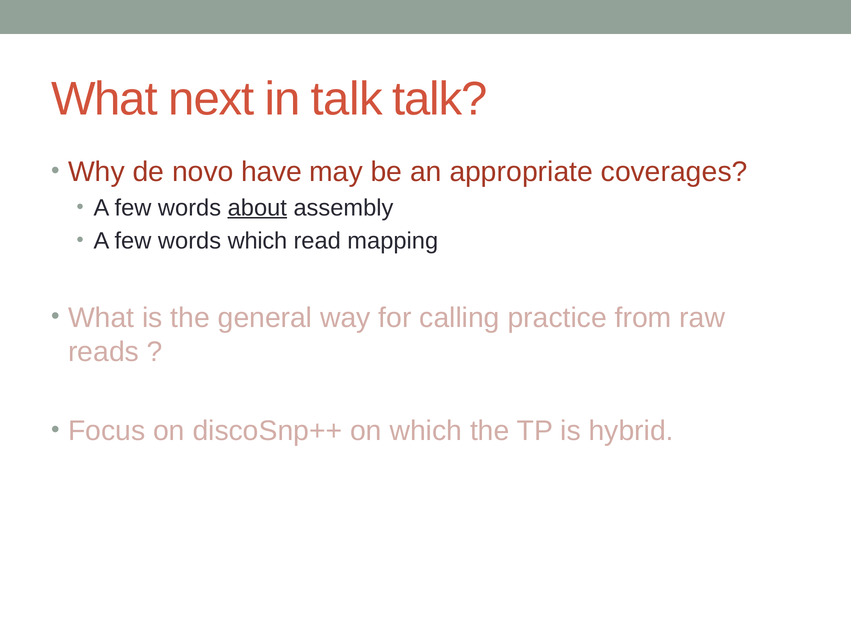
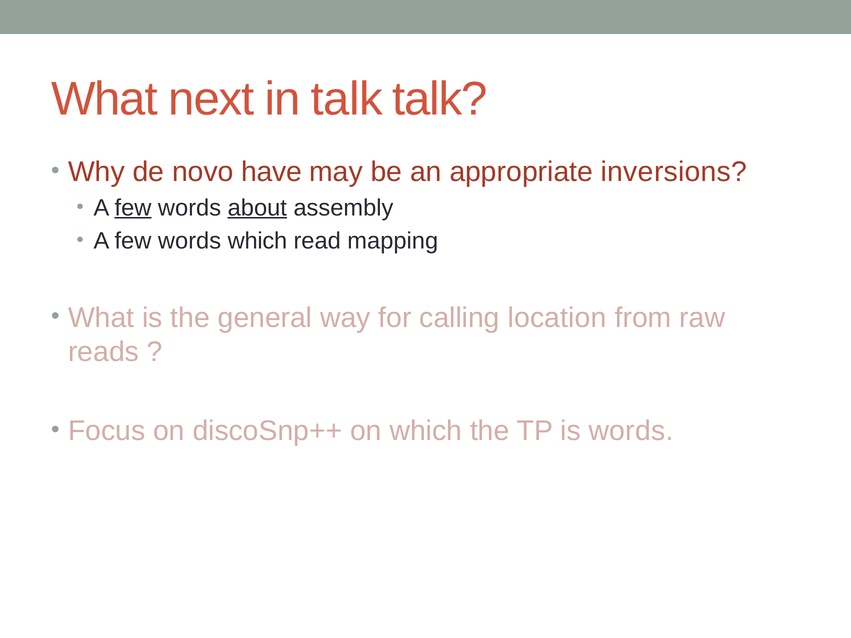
coverages: coverages -> inversions
few at (133, 208) underline: none -> present
practice: practice -> location
is hybrid: hybrid -> words
